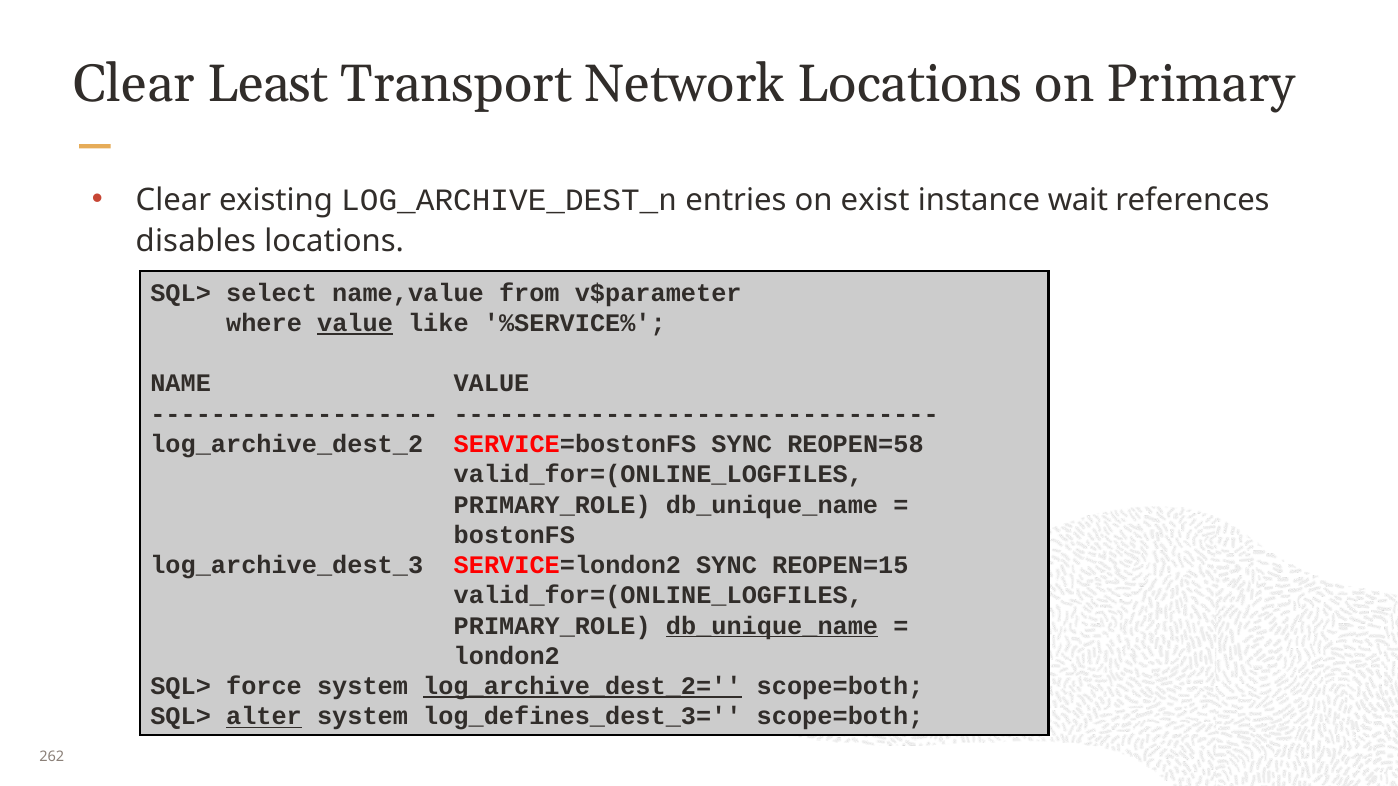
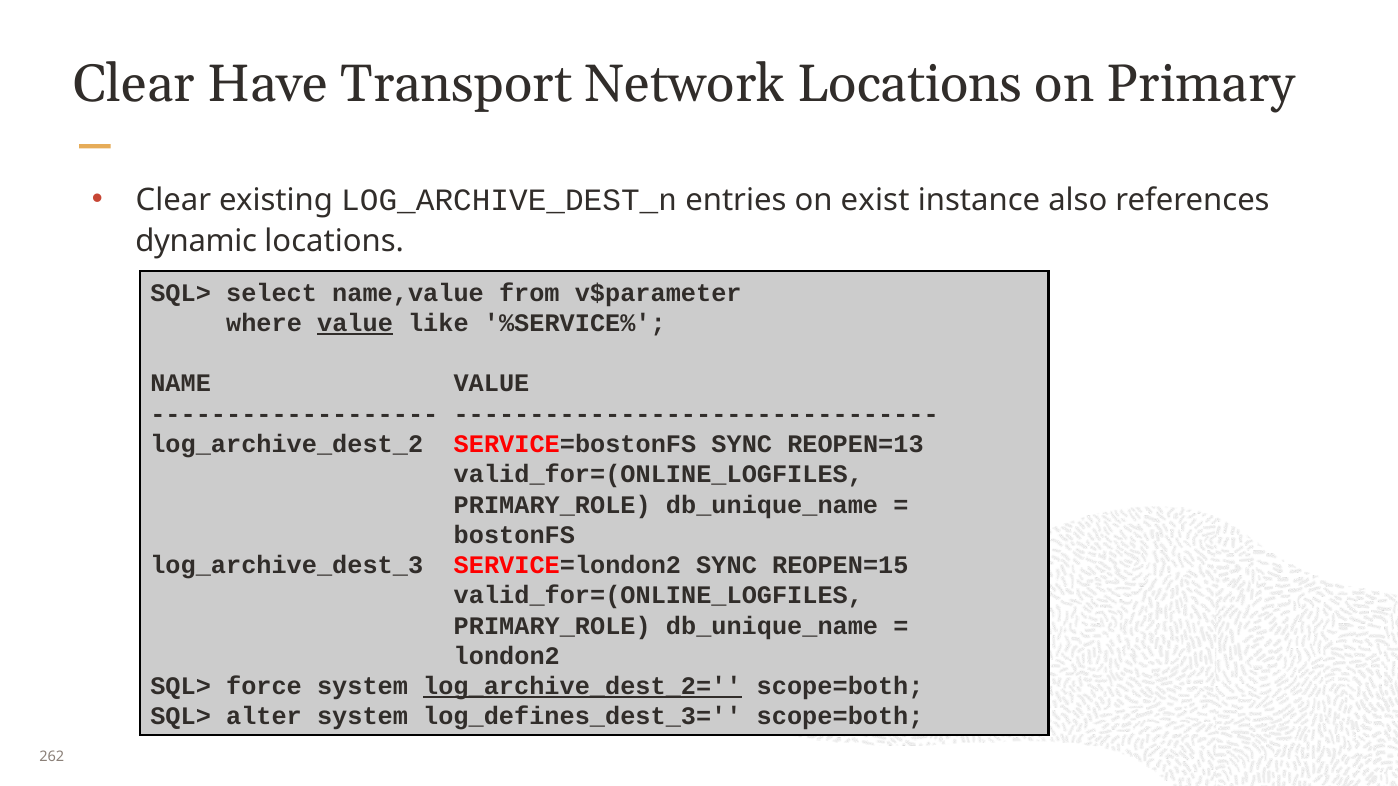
Least: Least -> Have
wait: wait -> also
disables: disables -> dynamic
REOPEN=58: REOPEN=58 -> REOPEN=13
db_unique_name at (772, 626) underline: present -> none
alter underline: present -> none
